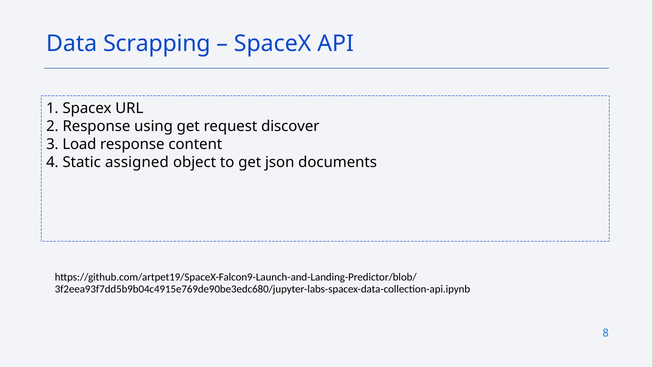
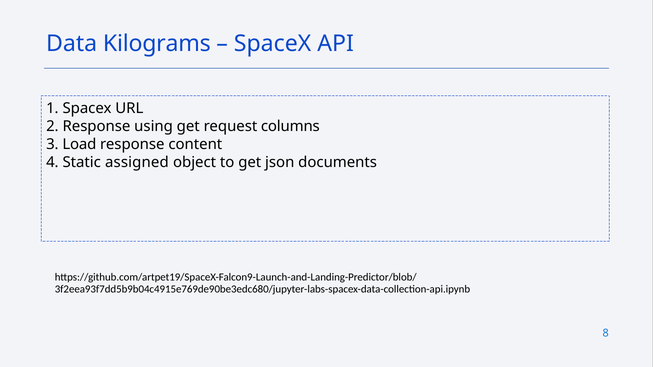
Scrapping: Scrapping -> Kilograms
discover: discover -> columns
